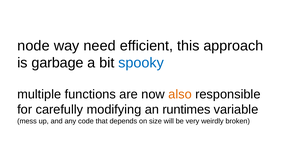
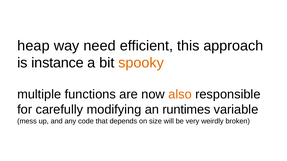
node: node -> heap
garbage: garbage -> instance
spooky colour: blue -> orange
